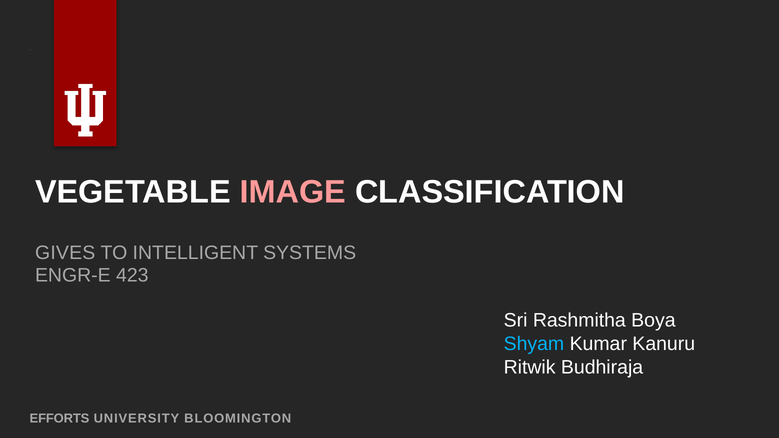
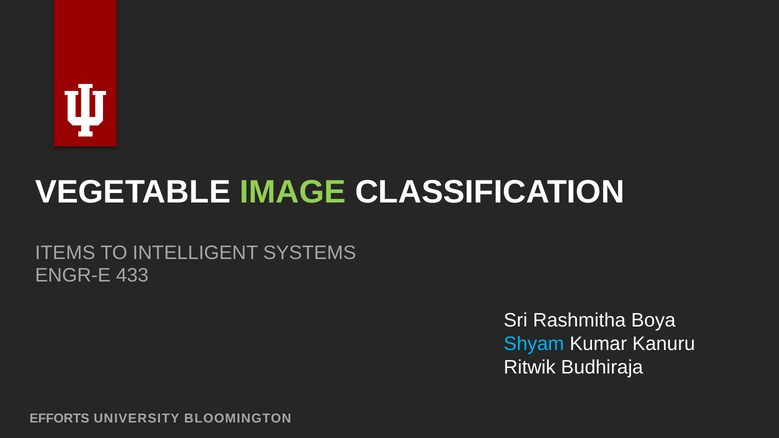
IMAGE colour: pink -> light green
GIVES: GIVES -> ITEMS
423: 423 -> 433
